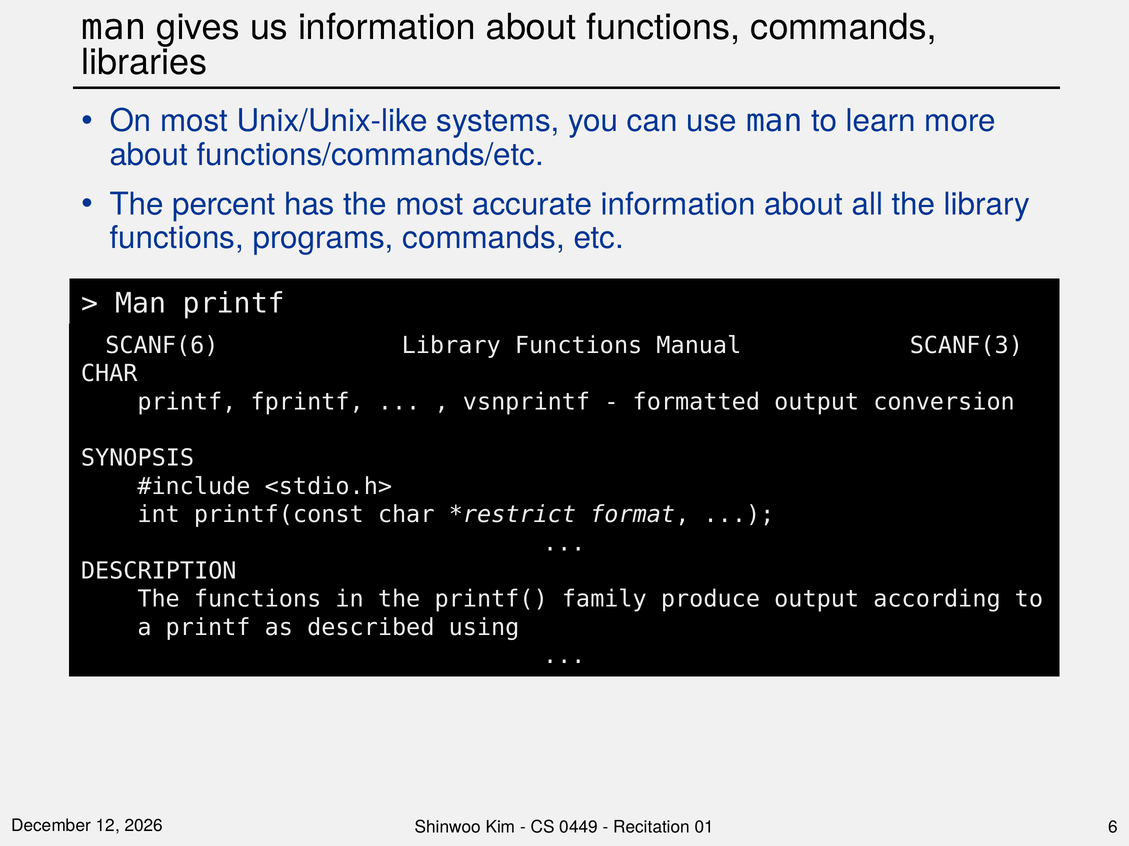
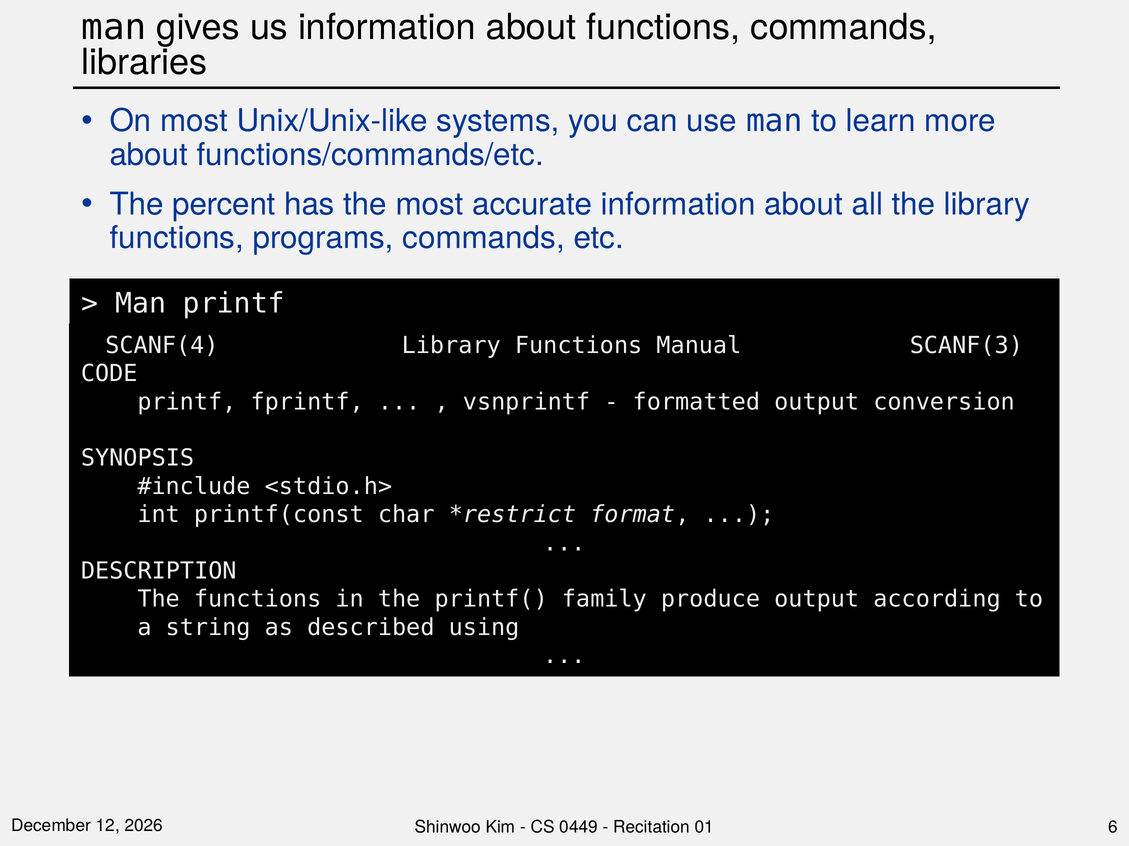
SCANF(6: SCANF(6 -> SCANF(4
CHAR at (109, 374): CHAR -> CODE
a printf: printf -> string
